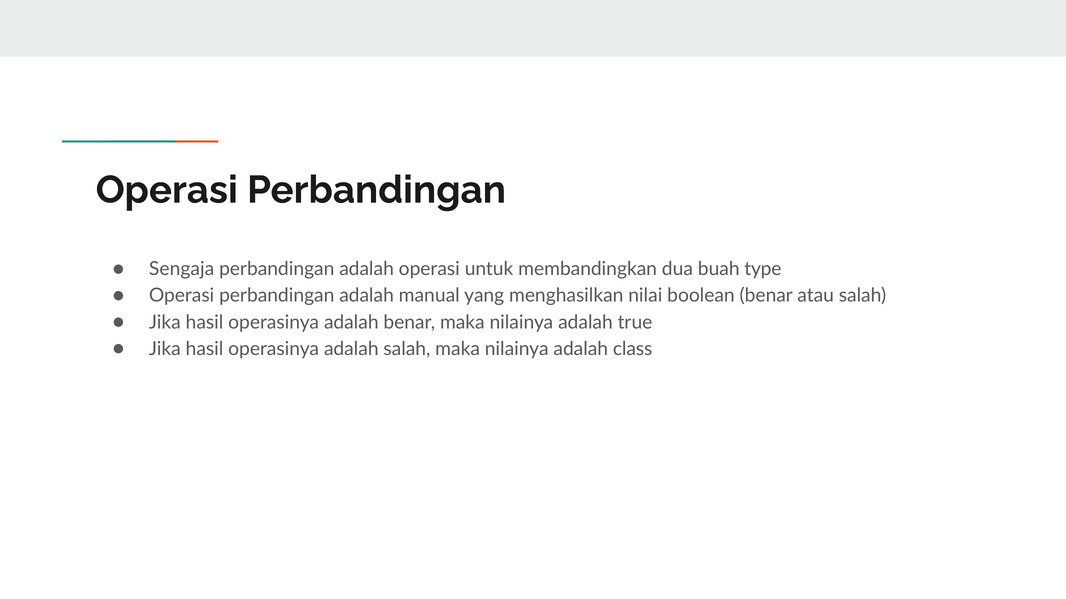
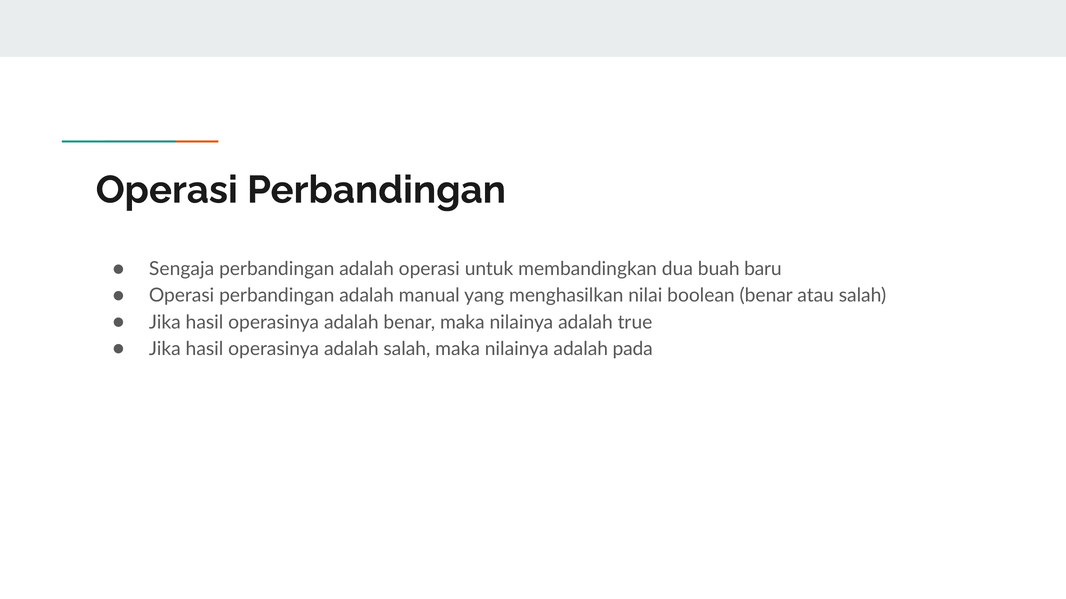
type: type -> baru
class: class -> pada
